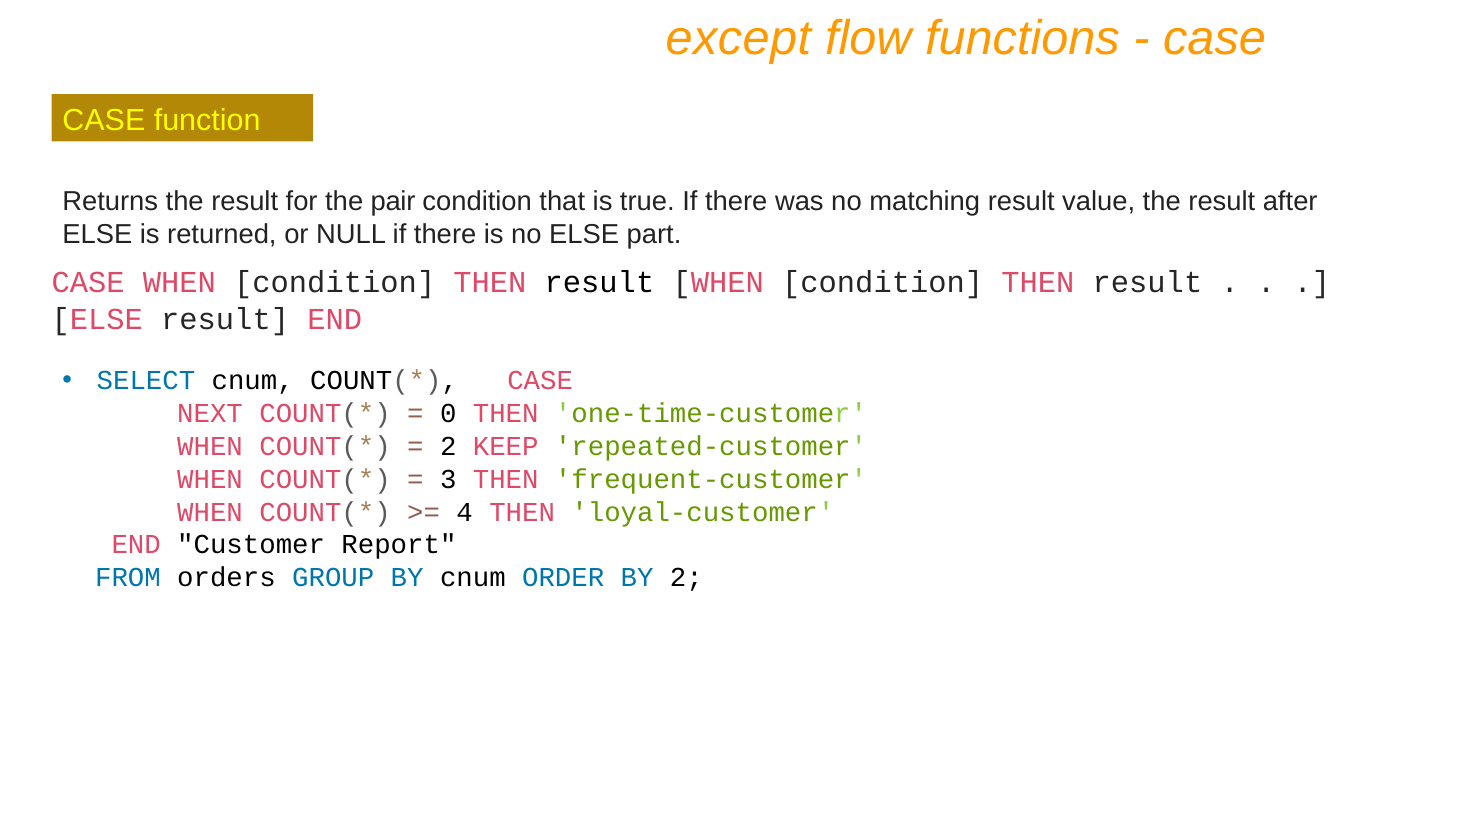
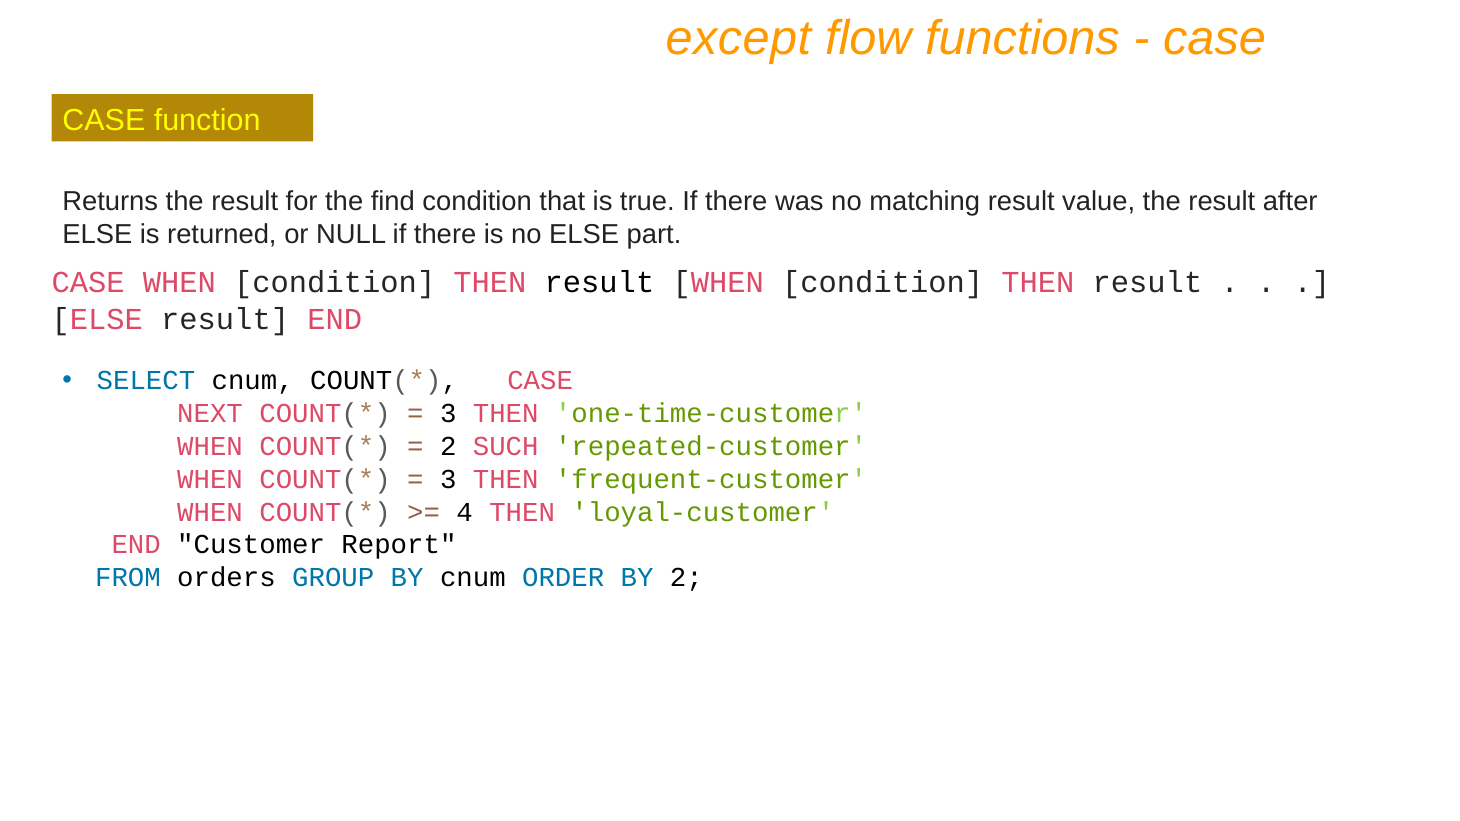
pair: pair -> find
0 at (448, 414): 0 -> 3
KEEP: KEEP -> SUCH
